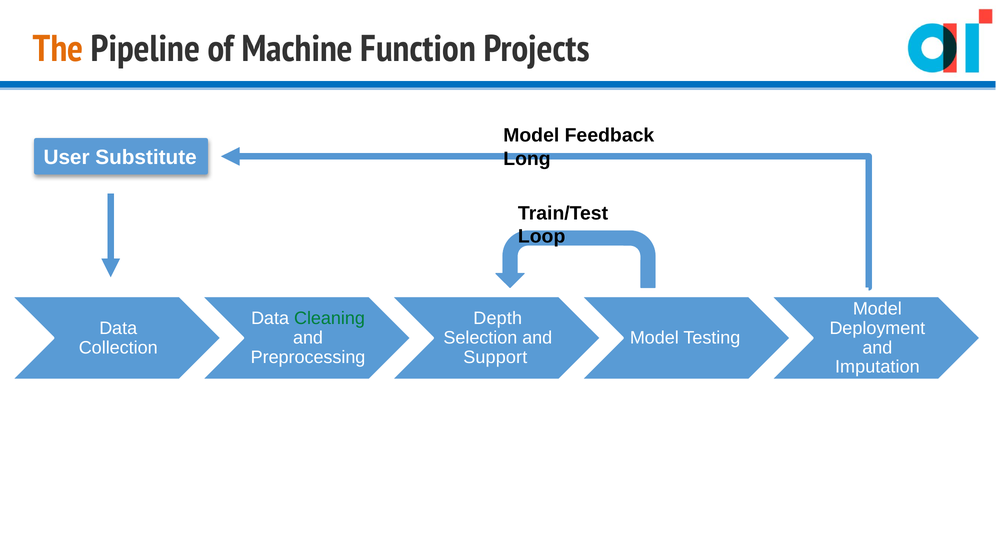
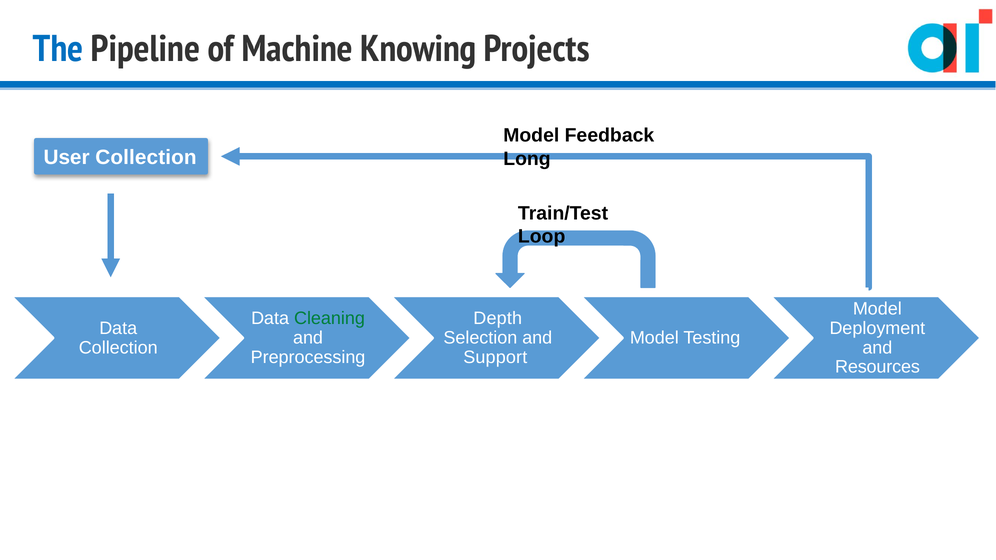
The colour: orange -> blue
Function: Function -> Knowing
User Substitute: Substitute -> Collection
Imputation: Imputation -> Resources
